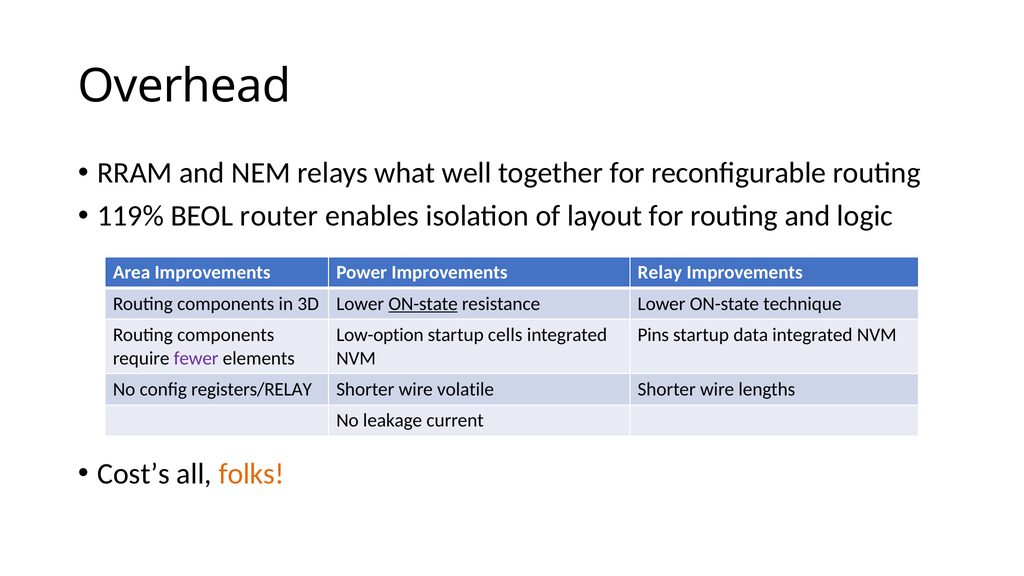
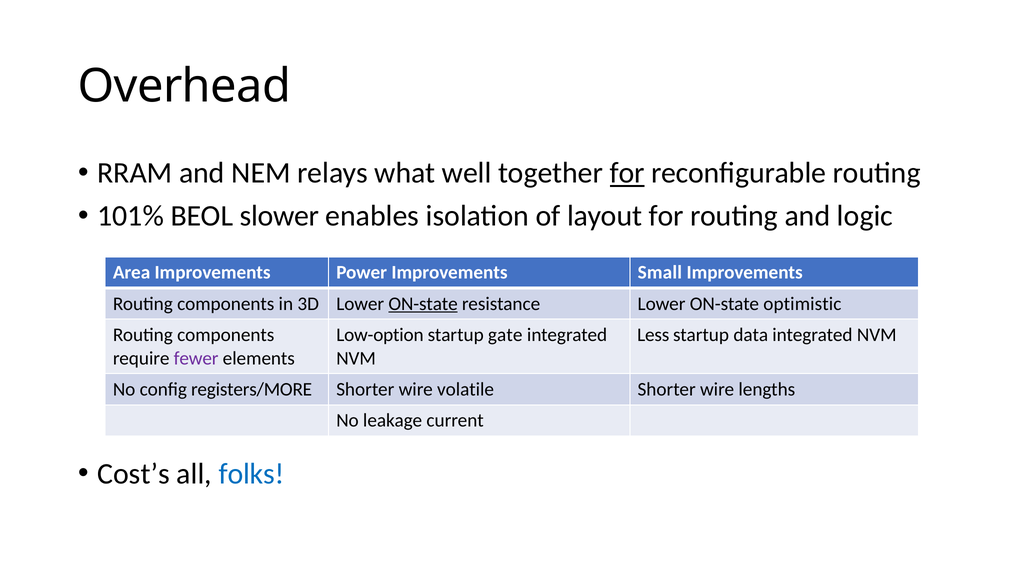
for at (627, 173) underline: none -> present
119%: 119% -> 101%
router: router -> slower
Relay: Relay -> Small
technique: technique -> optimistic
cells: cells -> gate
Pins: Pins -> Less
registers/RELAY: registers/RELAY -> registers/MORE
folks colour: orange -> blue
